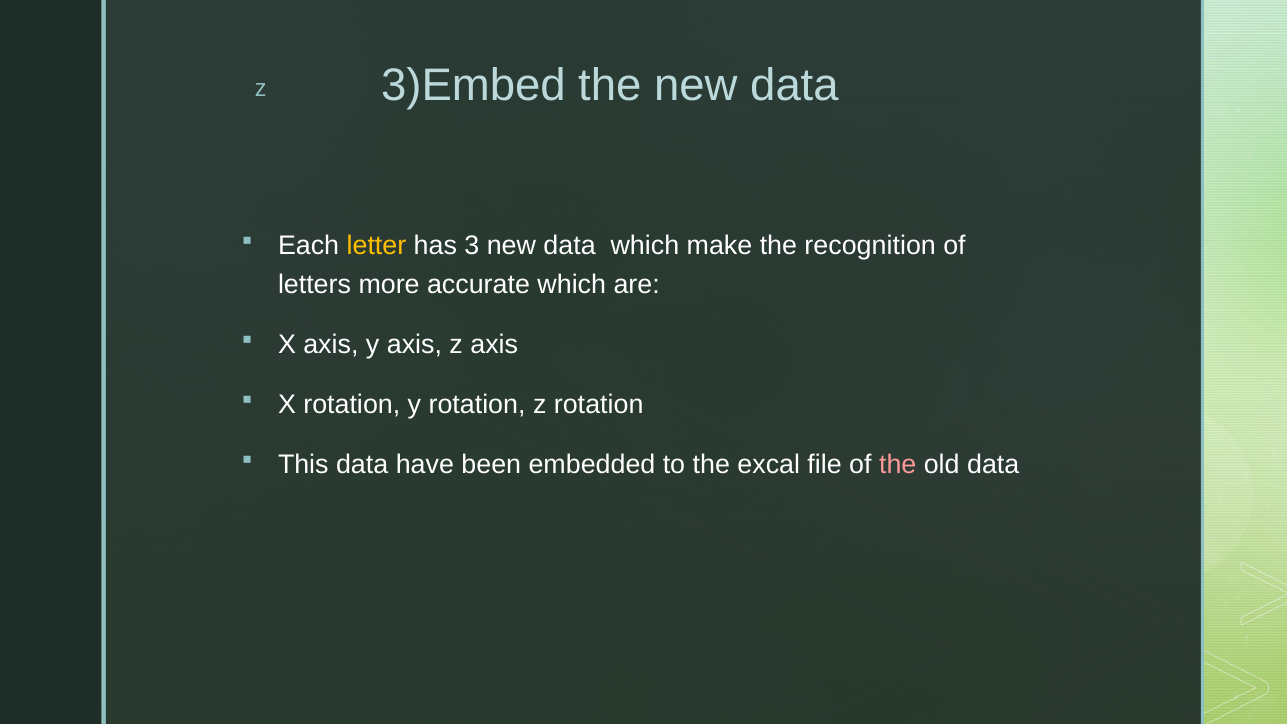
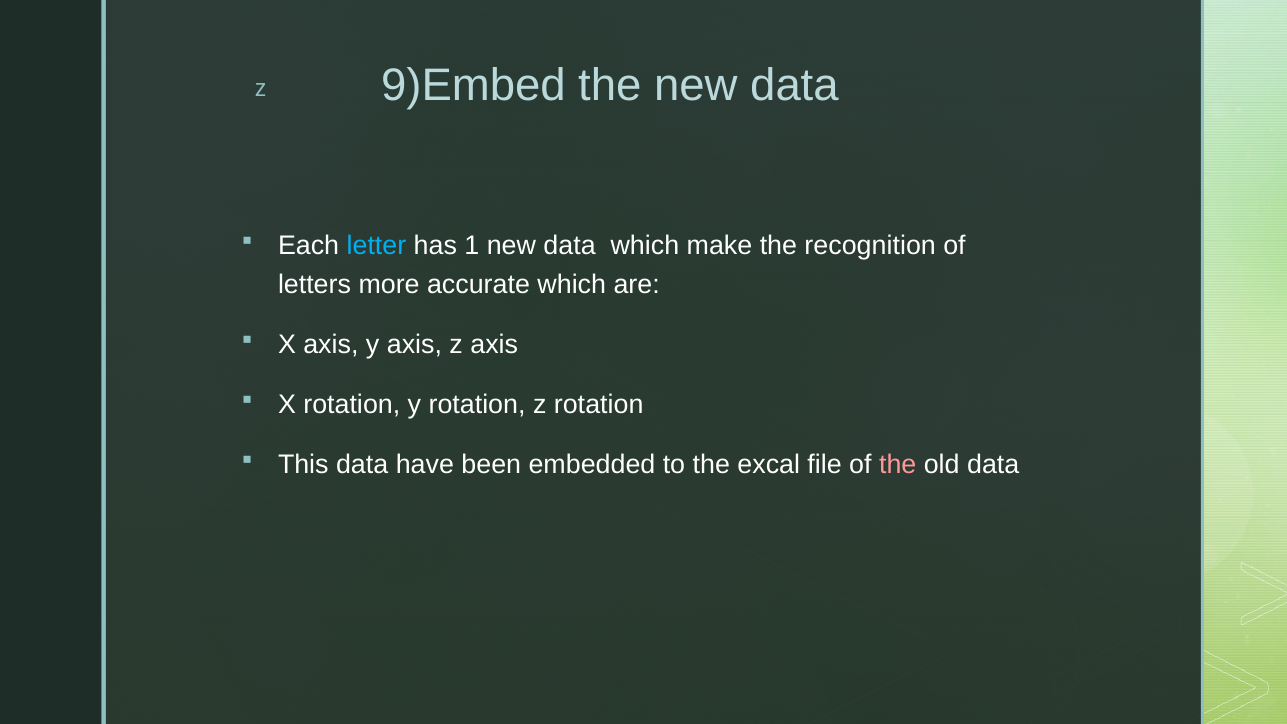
3)Embed: 3)Embed -> 9)Embed
letter colour: yellow -> light blue
3: 3 -> 1
